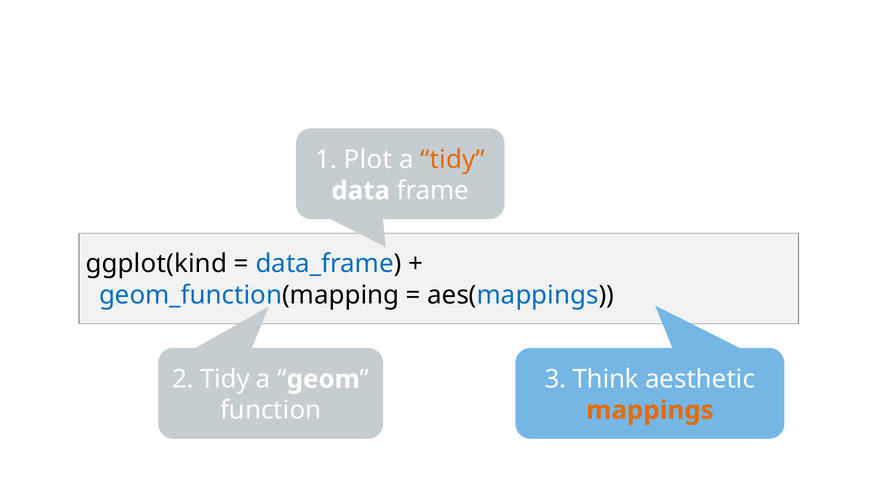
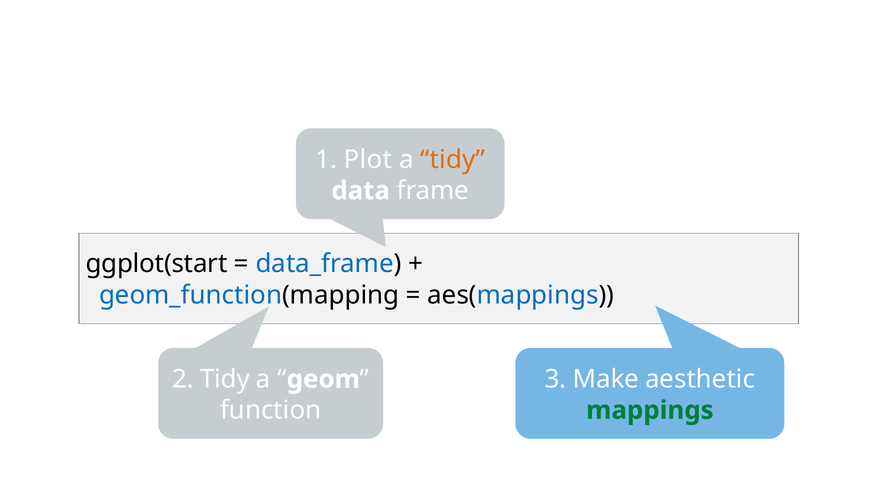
ggplot(kind: ggplot(kind -> ggplot(start
Think: Think -> Make
mappings colour: orange -> green
